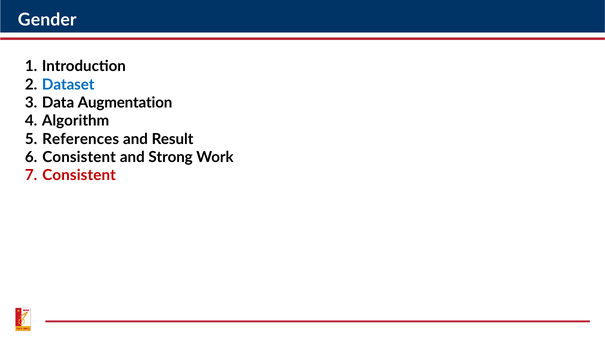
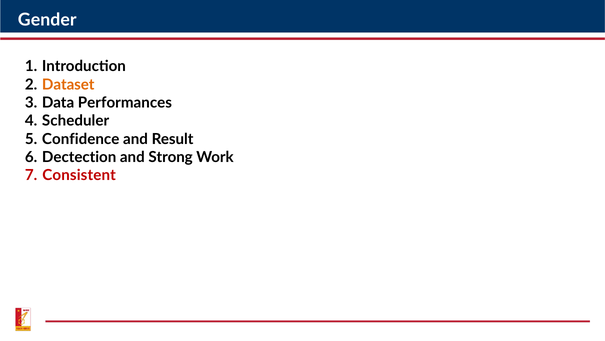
Dataset colour: blue -> orange
Augmentation: Augmentation -> Performances
Algorithm: Algorithm -> Scheduler
References: References -> Confidence
Consistent at (79, 157): Consistent -> Dectection
